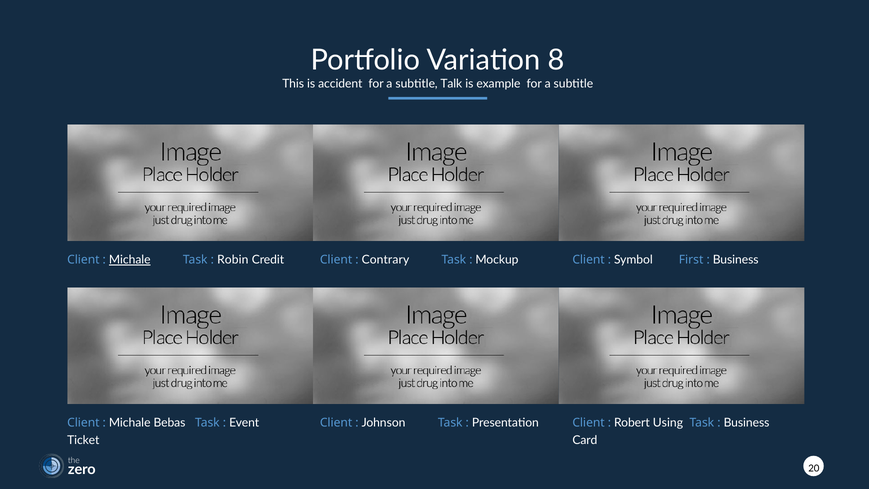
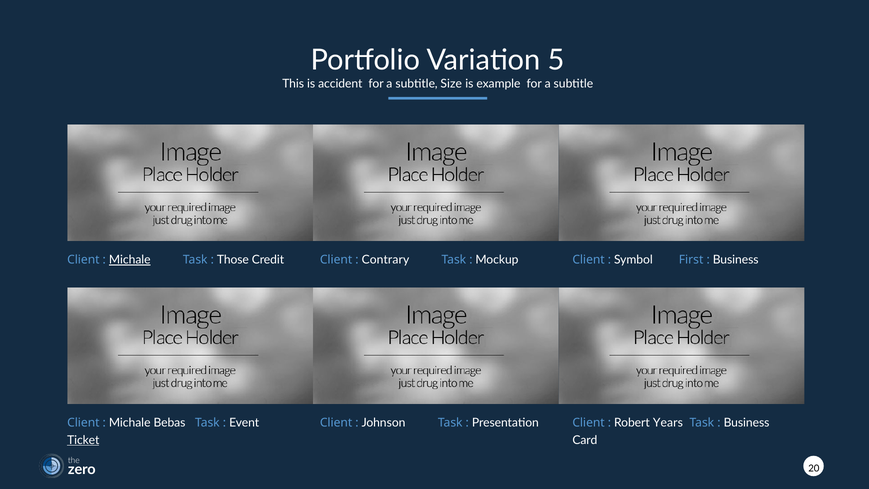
8: 8 -> 5
Talk: Talk -> Size
Robin: Robin -> Those
Using: Using -> Years
Ticket underline: none -> present
